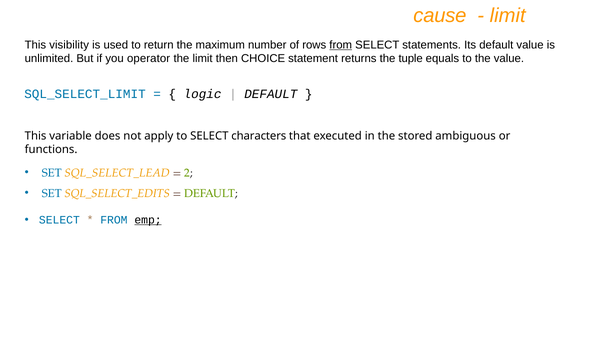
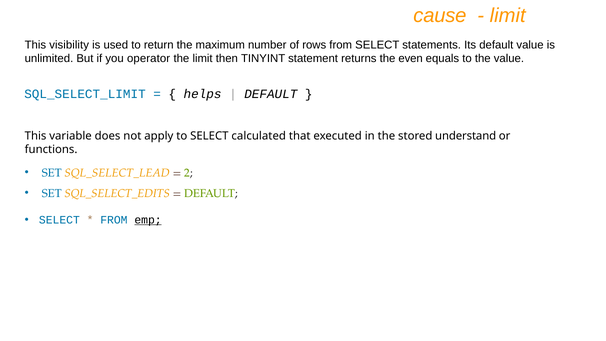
from at (341, 45) underline: present -> none
CHOICE: CHOICE -> TINYINT
tuple: tuple -> even
logic: logic -> helps
characters: characters -> calculated
ambiguous: ambiguous -> understand
